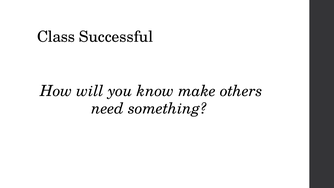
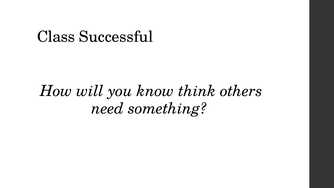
make: make -> think
